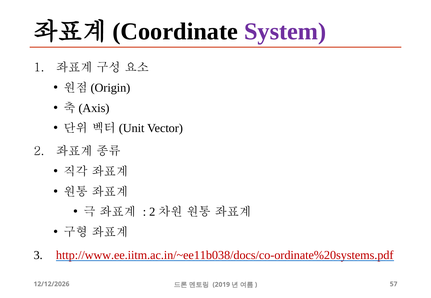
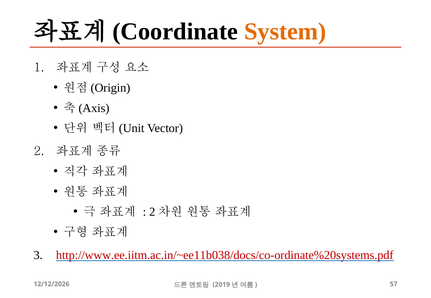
System colour: purple -> orange
